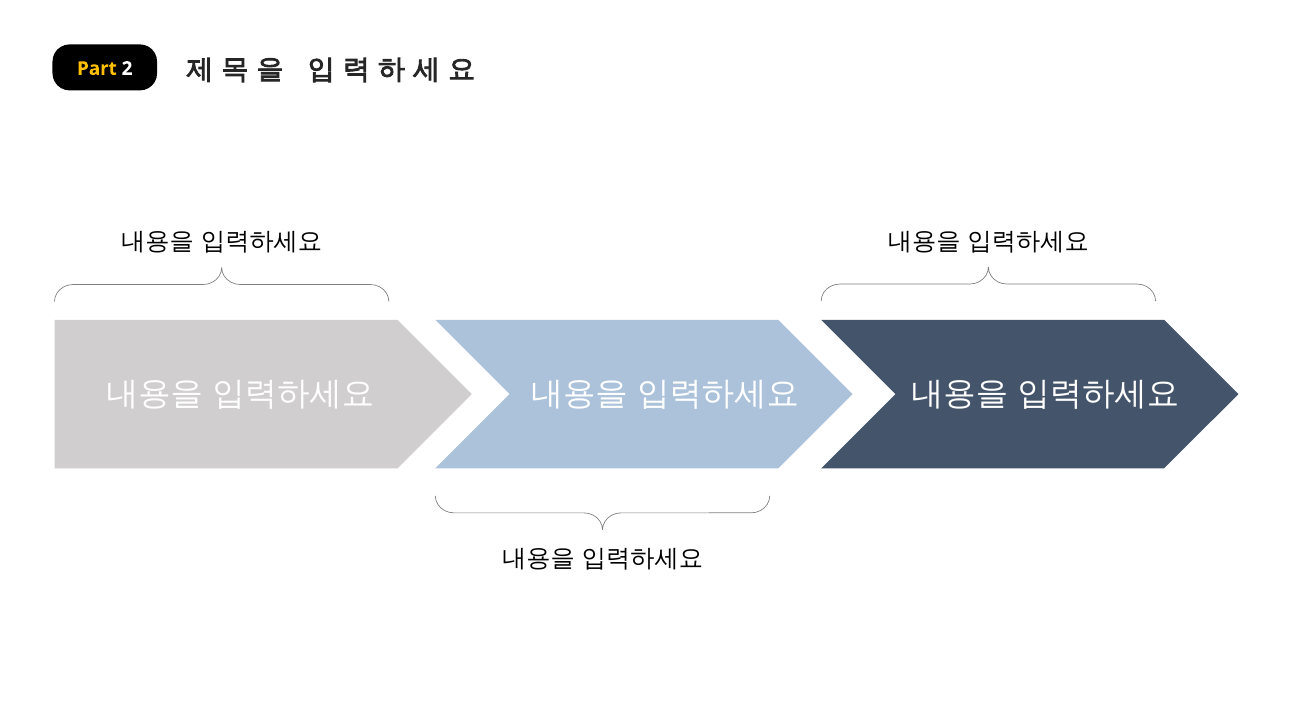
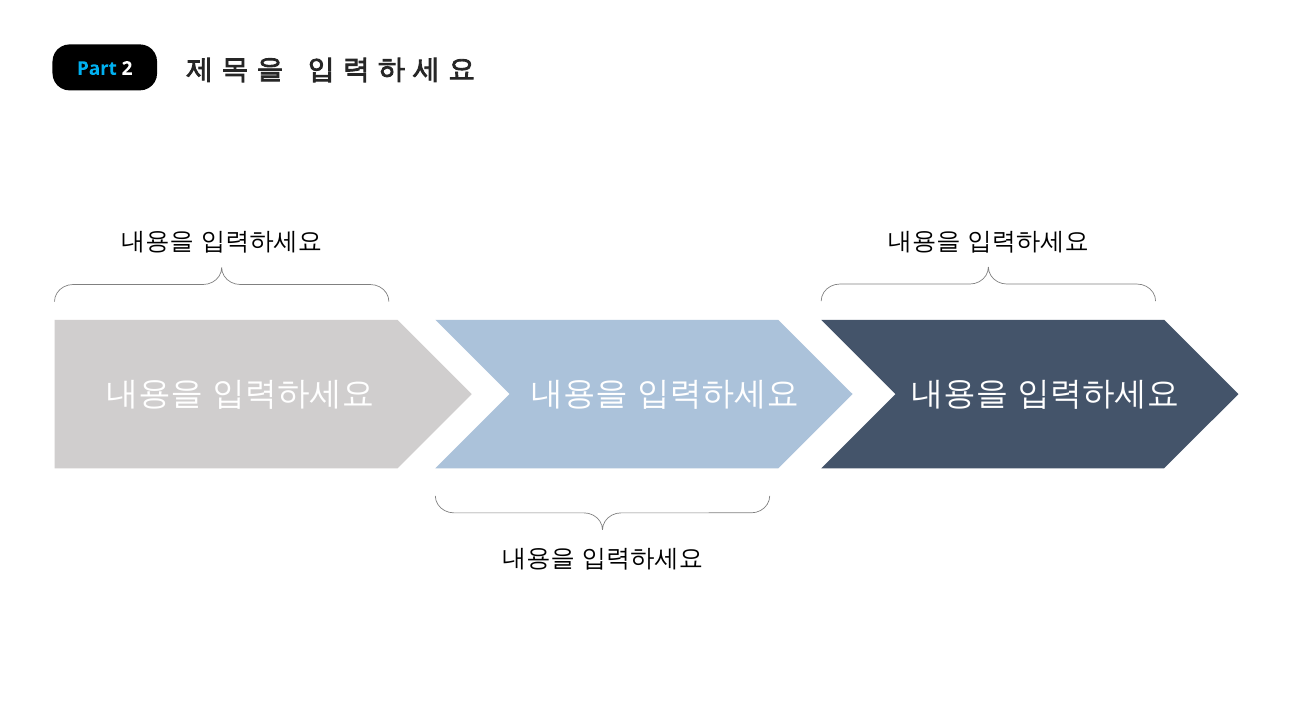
Part colour: yellow -> light blue
